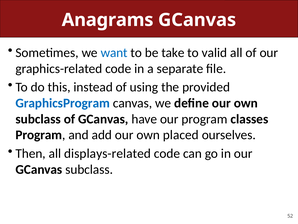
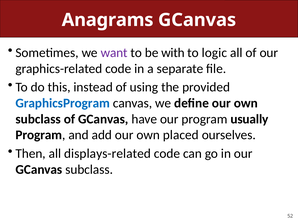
want colour: blue -> purple
take: take -> with
valid: valid -> logic
classes: classes -> usually
